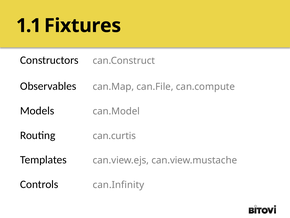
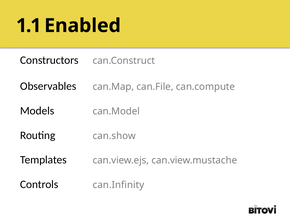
Fixtures: Fixtures -> Enabled
can.curtis: can.curtis -> can.show
